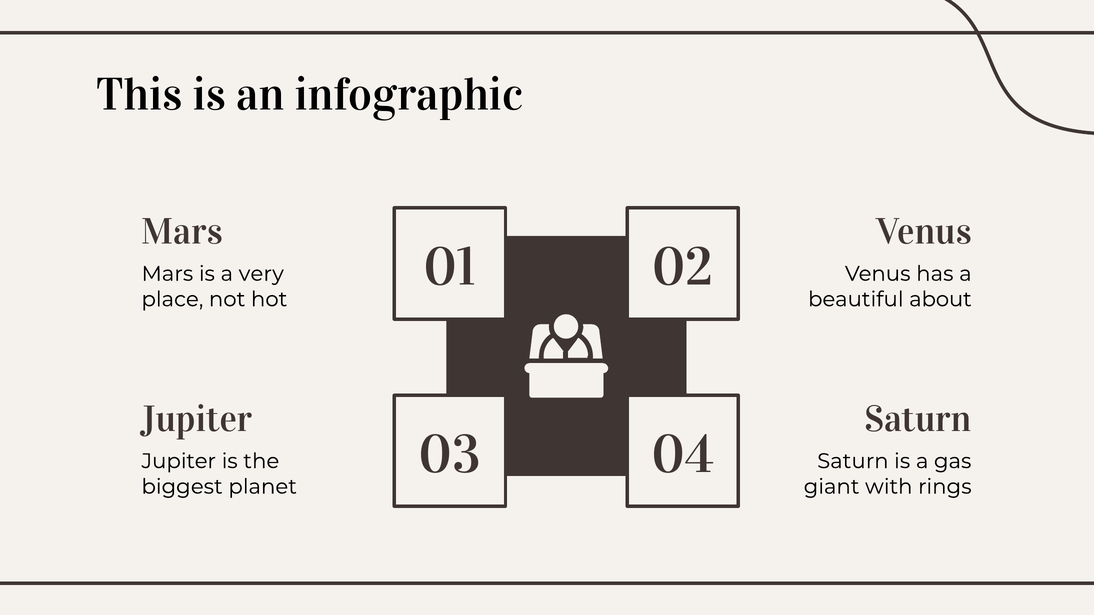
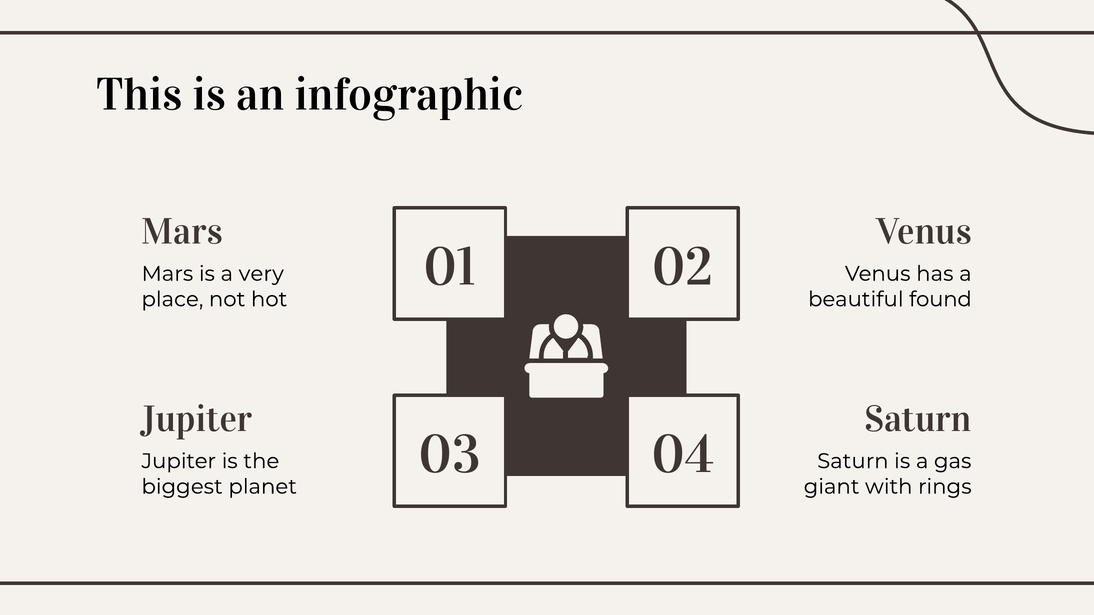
about: about -> found
